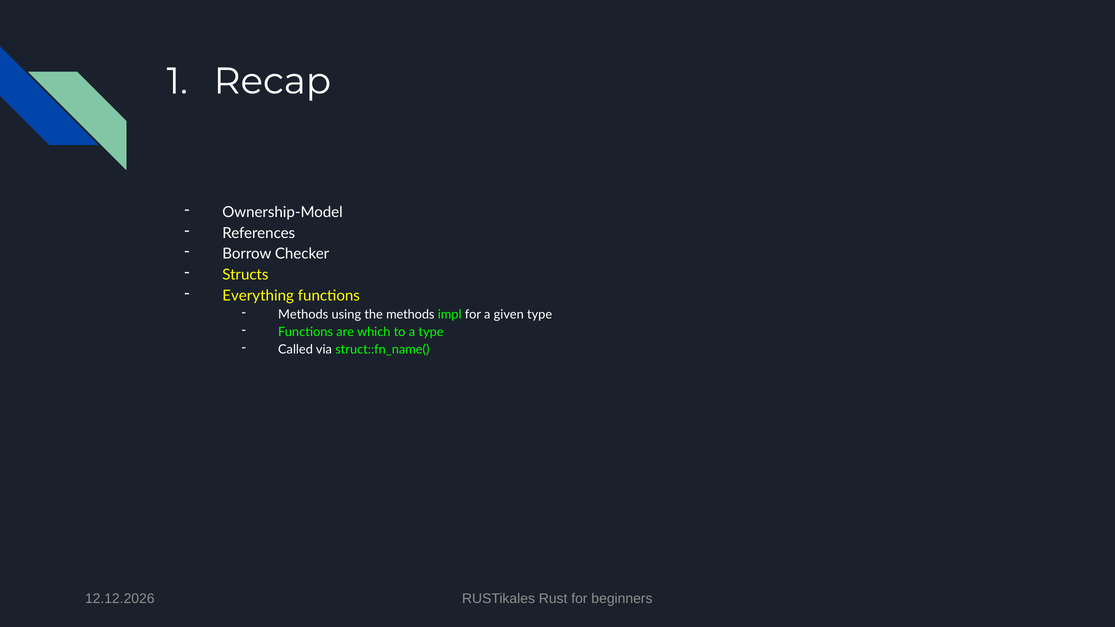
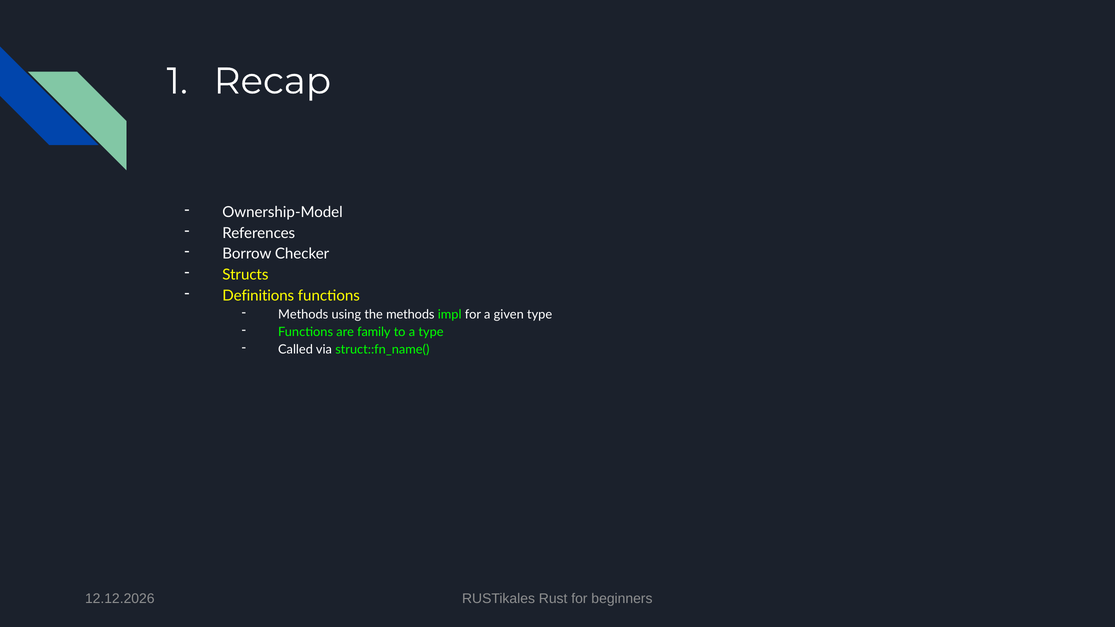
Everything: Everything -> Definitions
which: which -> family
